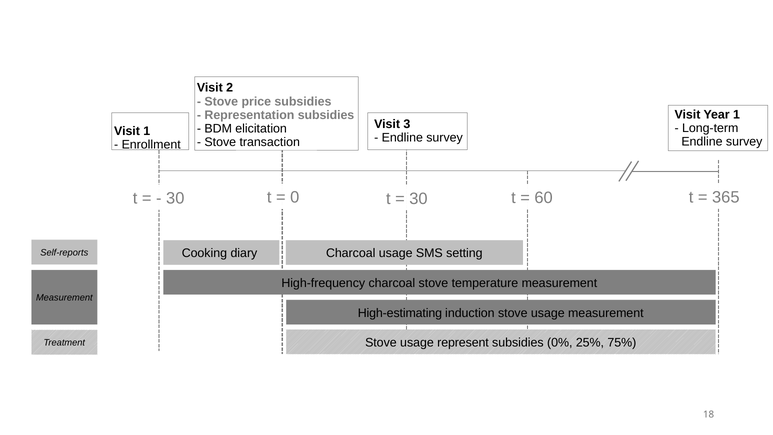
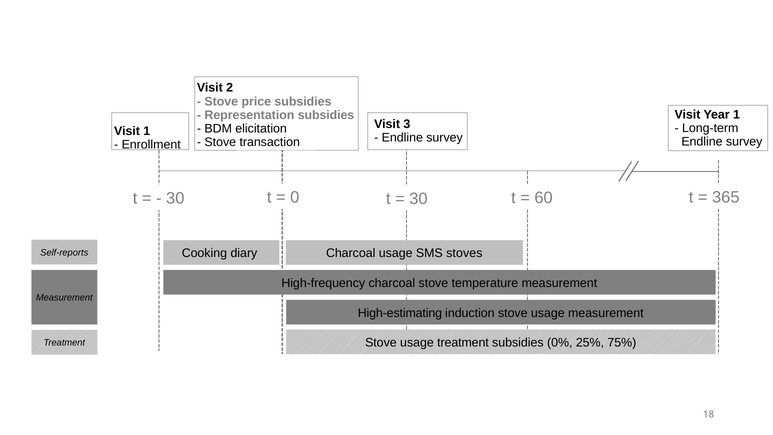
setting: setting -> stoves
usage represent: represent -> treatment
